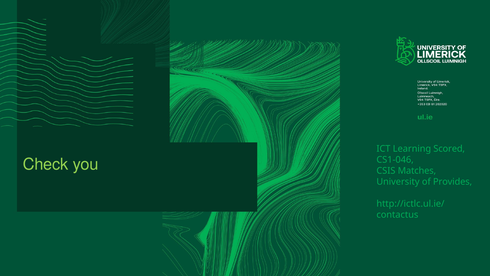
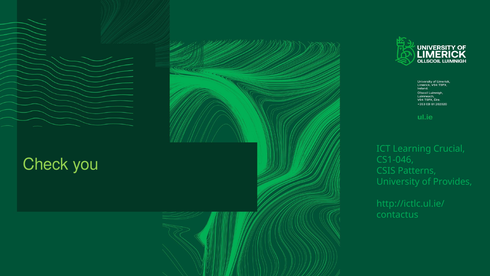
Scored: Scored -> Crucial
Matches: Matches -> Patterns
